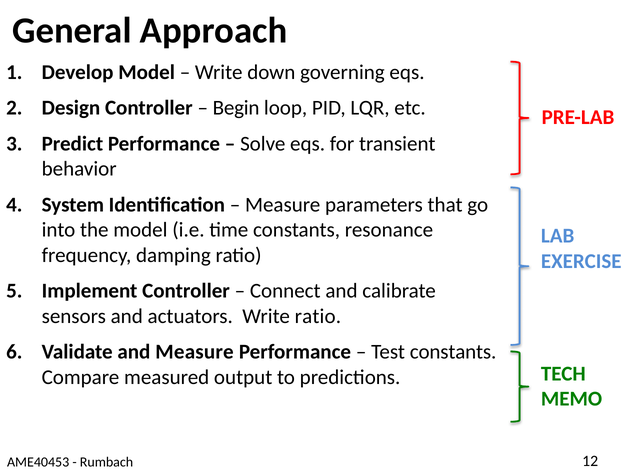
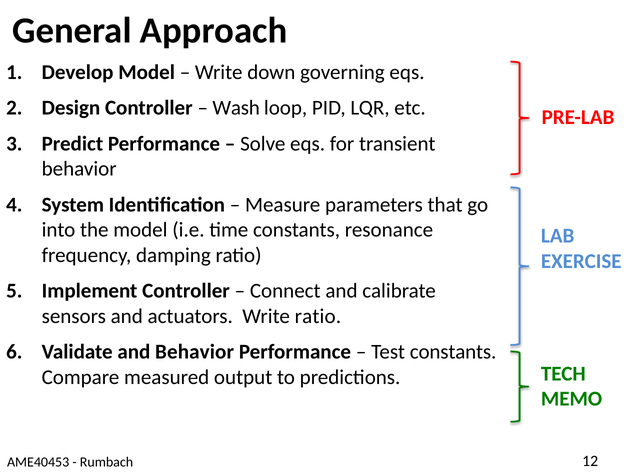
Begin: Begin -> Wash
and Measure: Measure -> Behavior
